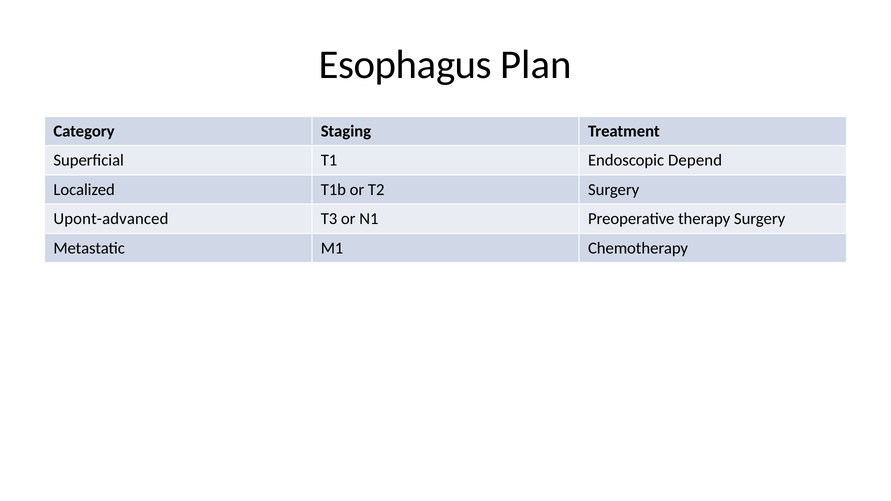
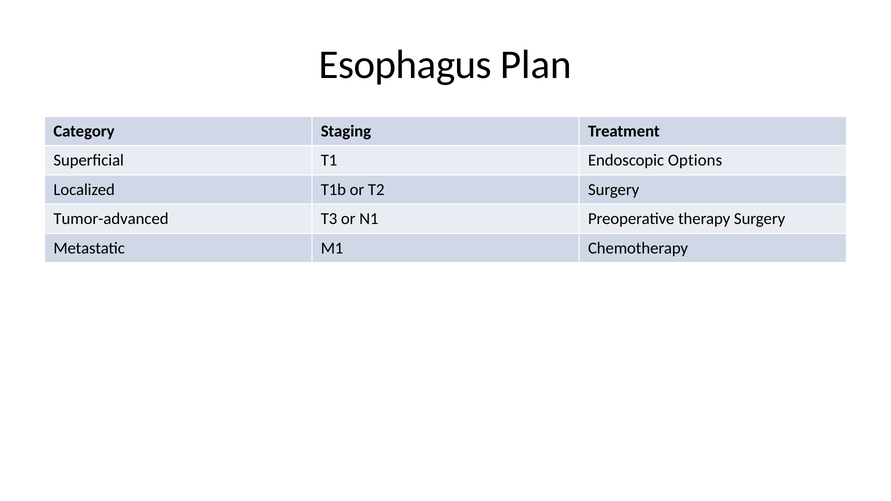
Depend: Depend -> Options
Upont-advanced: Upont-advanced -> Tumor-advanced
